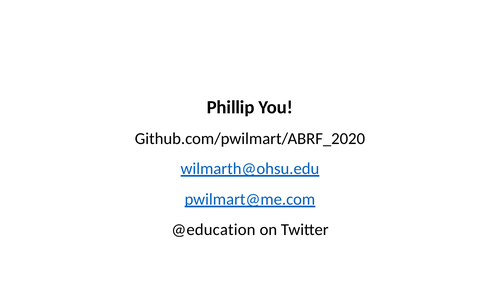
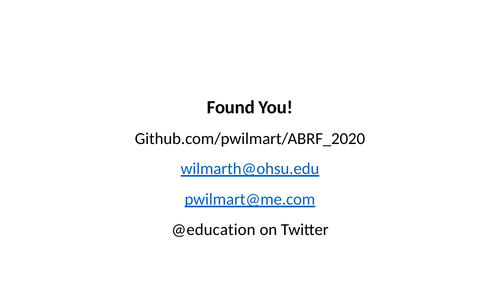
Phillip: Phillip -> Found
